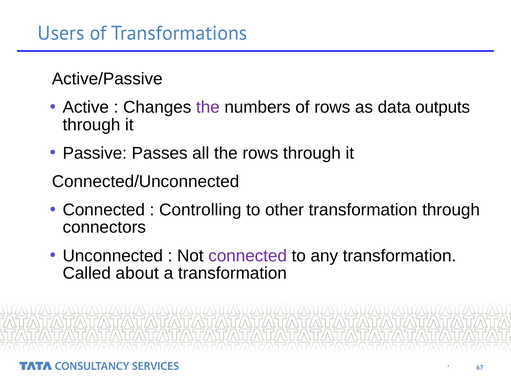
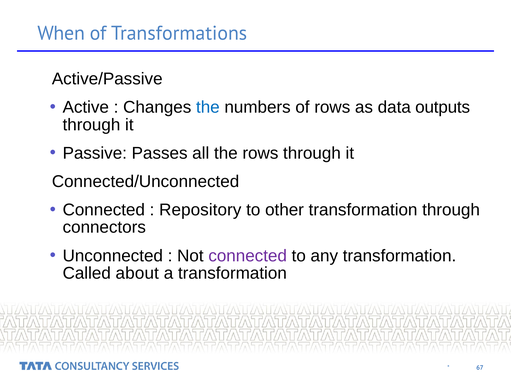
Users: Users -> When
the at (208, 107) colour: purple -> blue
Controlling: Controlling -> Repository
